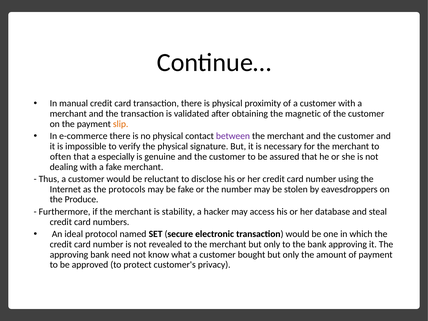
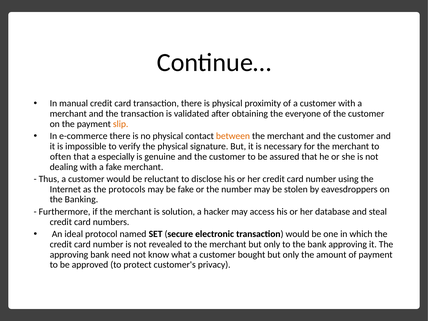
magnetic: magnetic -> everyone
between colour: purple -> orange
Produce: Produce -> Banking
stability: stability -> solution
